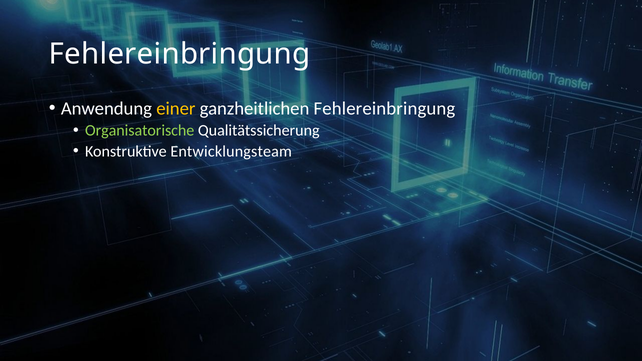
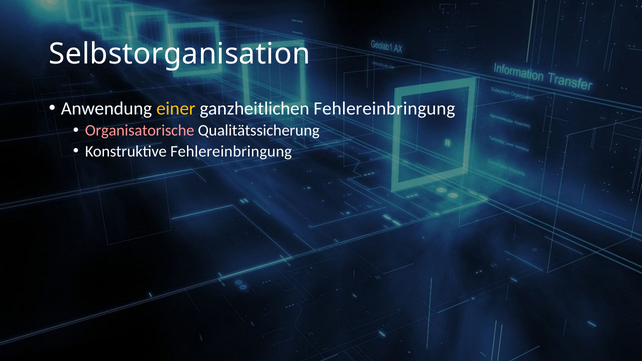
Fehlereinbringung at (180, 54): Fehlereinbringung -> Selbstorganisation
Organisatorische colour: light green -> pink
Konstruktive Entwicklungsteam: Entwicklungsteam -> Fehlereinbringung
